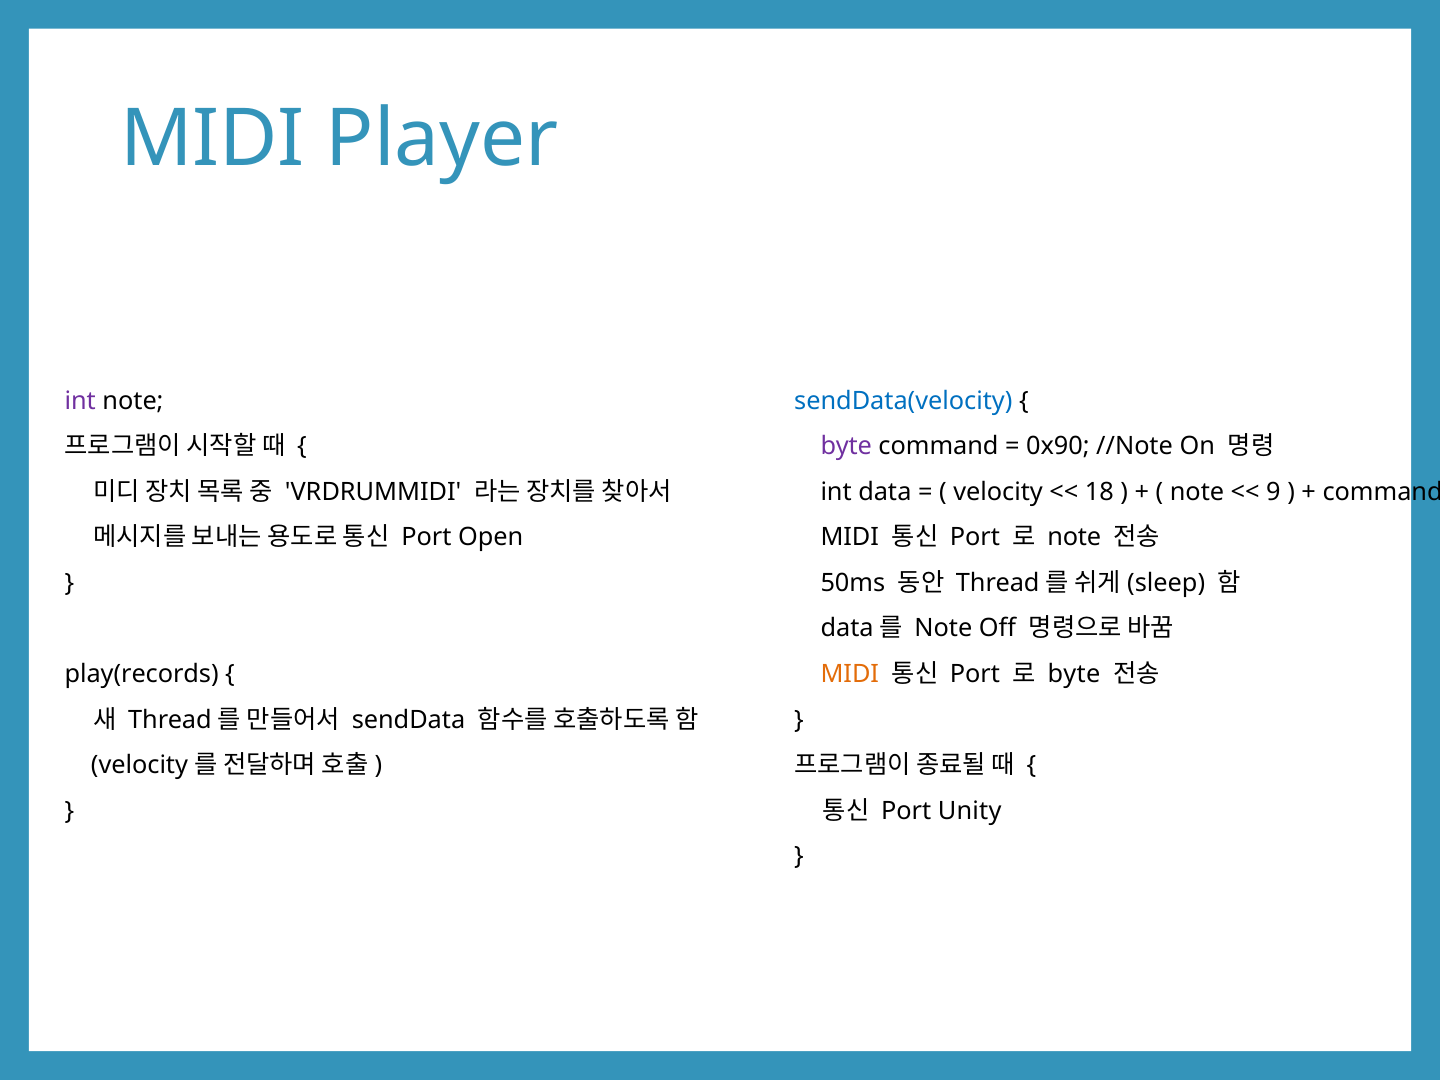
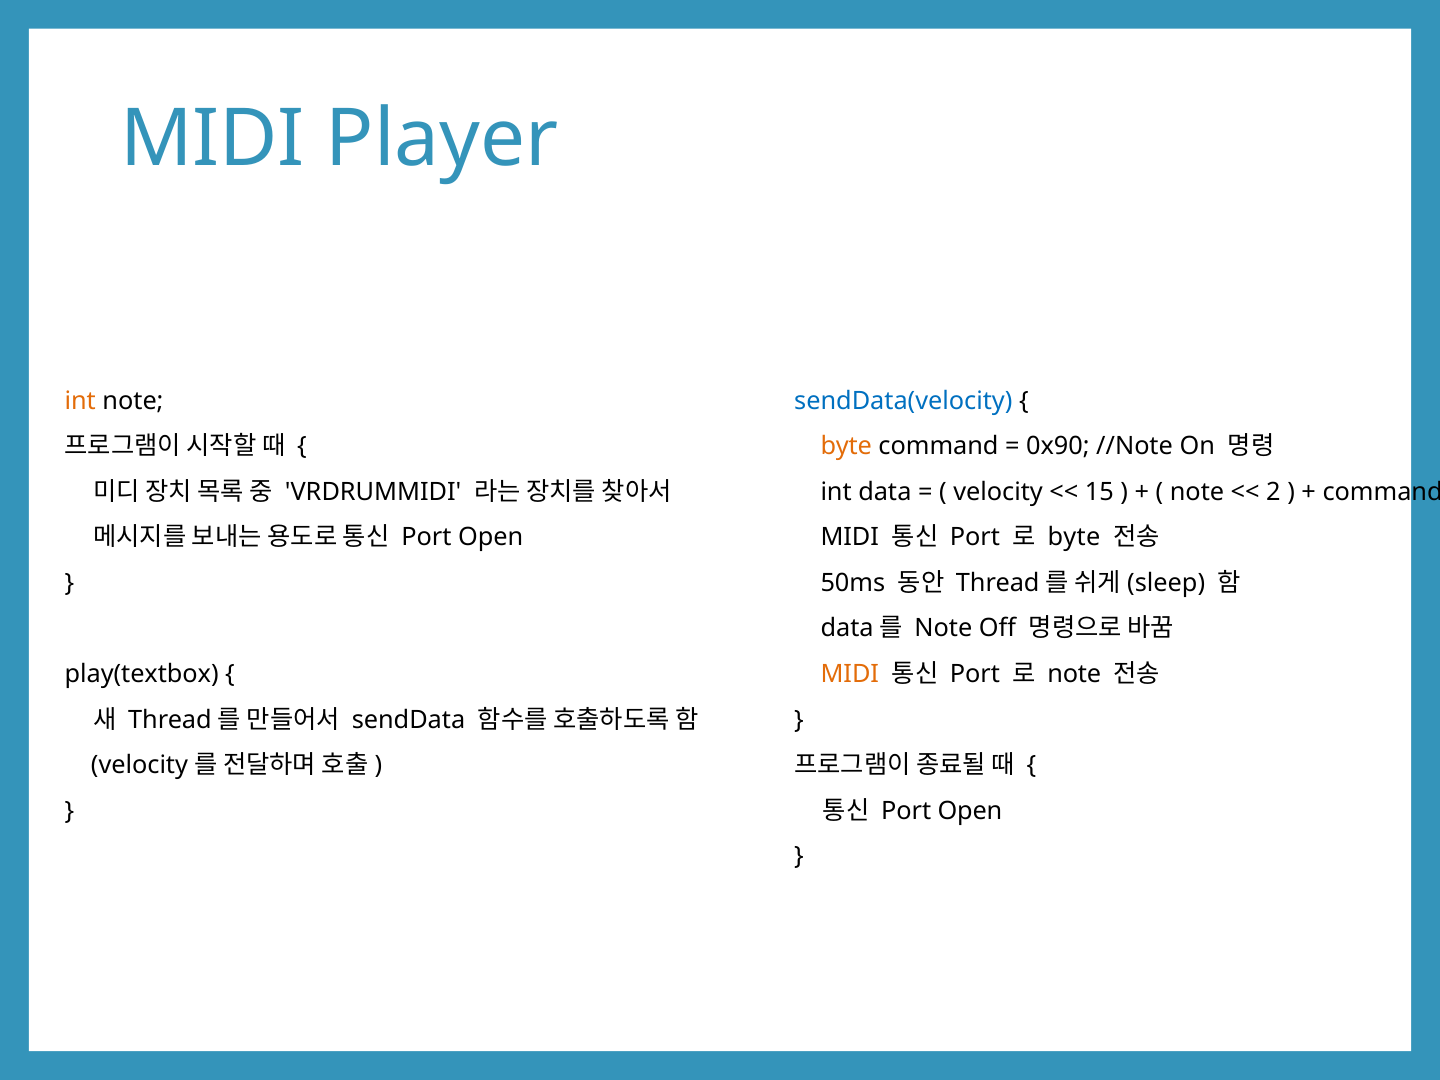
int at (80, 401) colour: purple -> orange
byte at (846, 446) colour: purple -> orange
18: 18 -> 15
9: 9 -> 2
note at (1074, 537): note -> byte
play(records: play(records -> play(textbox
byte at (1074, 674): byte -> note
Unity at (970, 811): Unity -> Open
